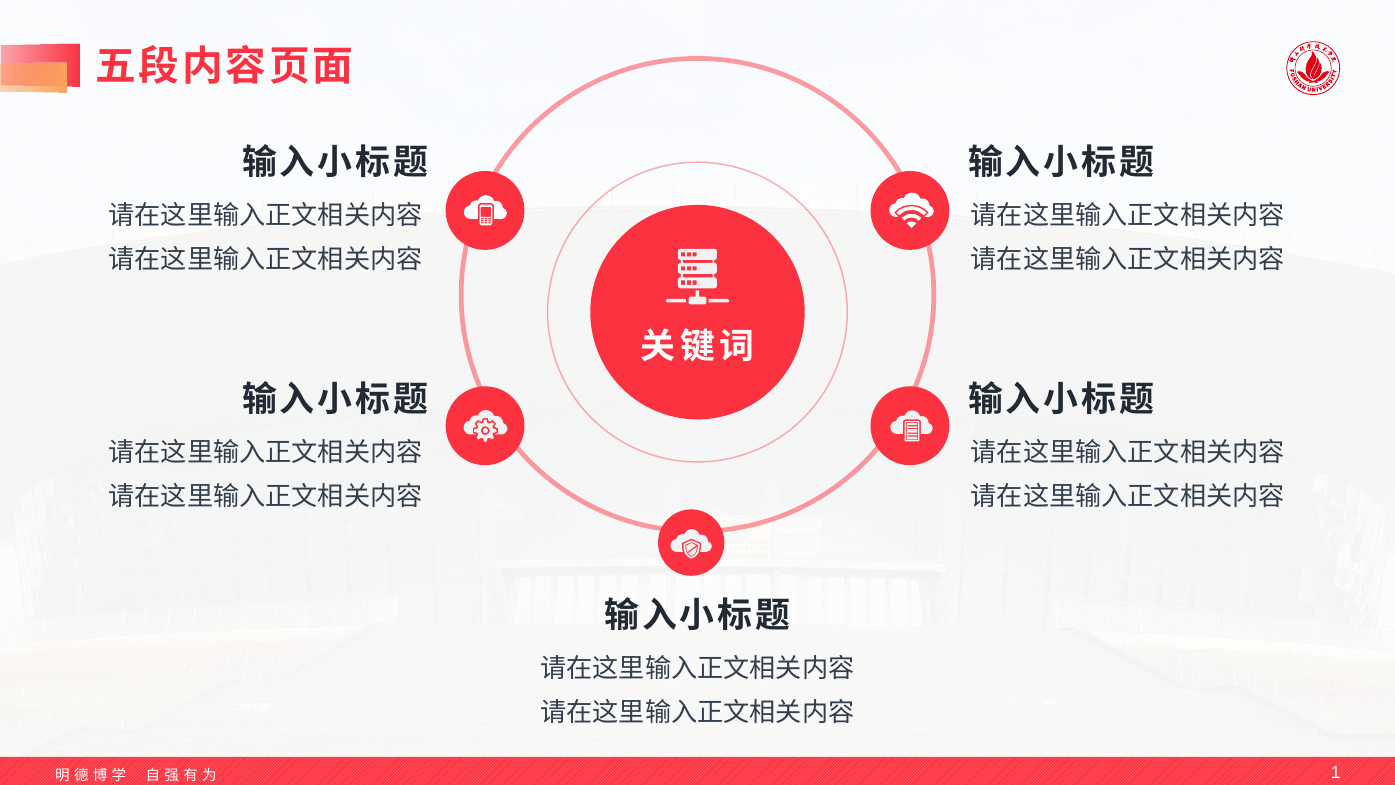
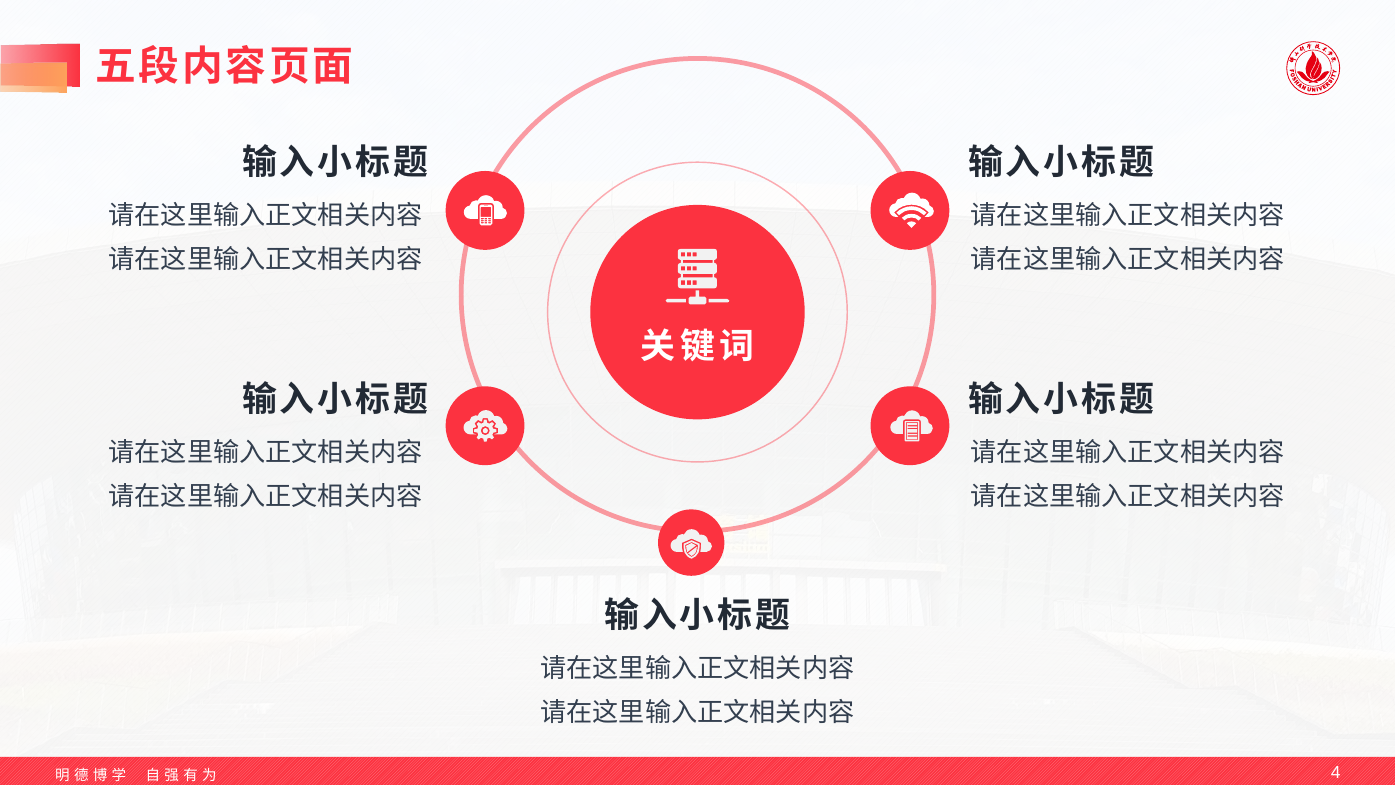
1: 1 -> 4
